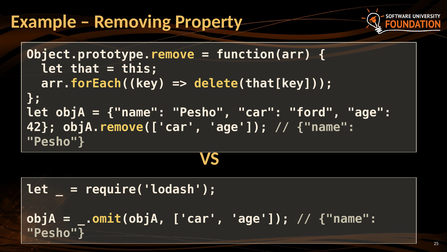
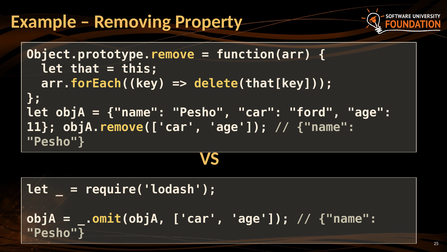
42: 42 -> 11
